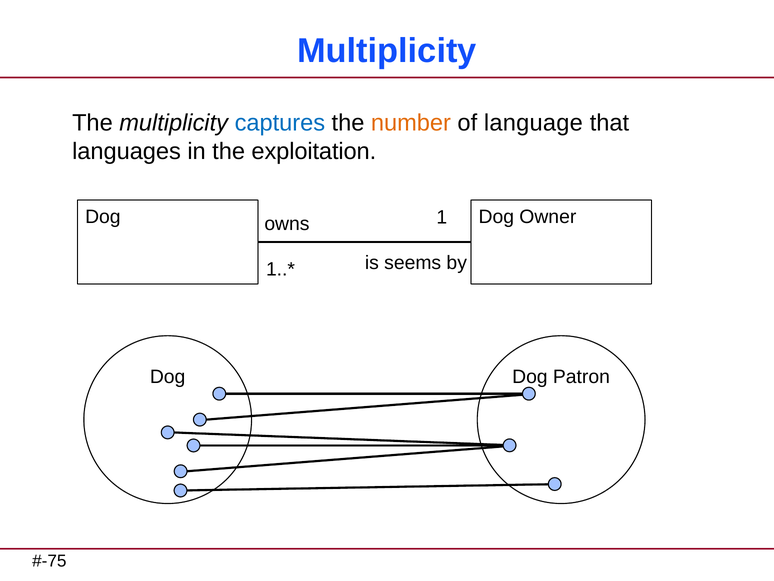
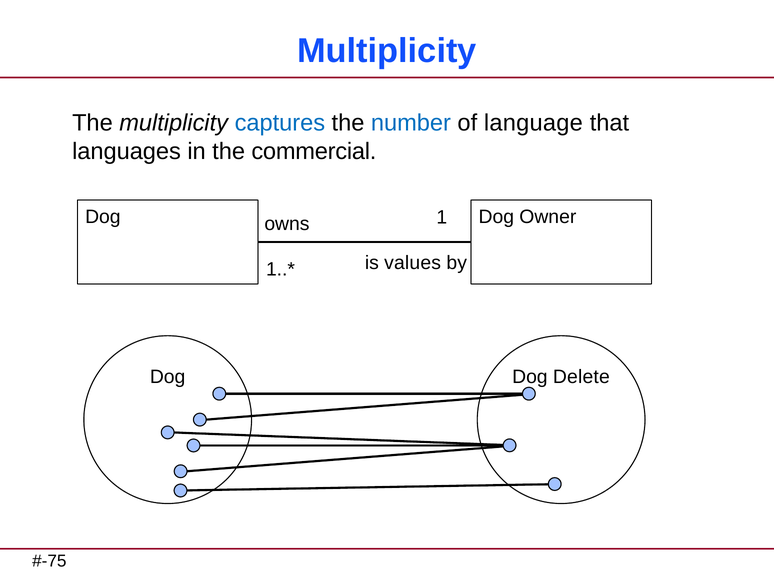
number colour: orange -> blue
exploitation: exploitation -> commercial
seems: seems -> values
Patron: Patron -> Delete
